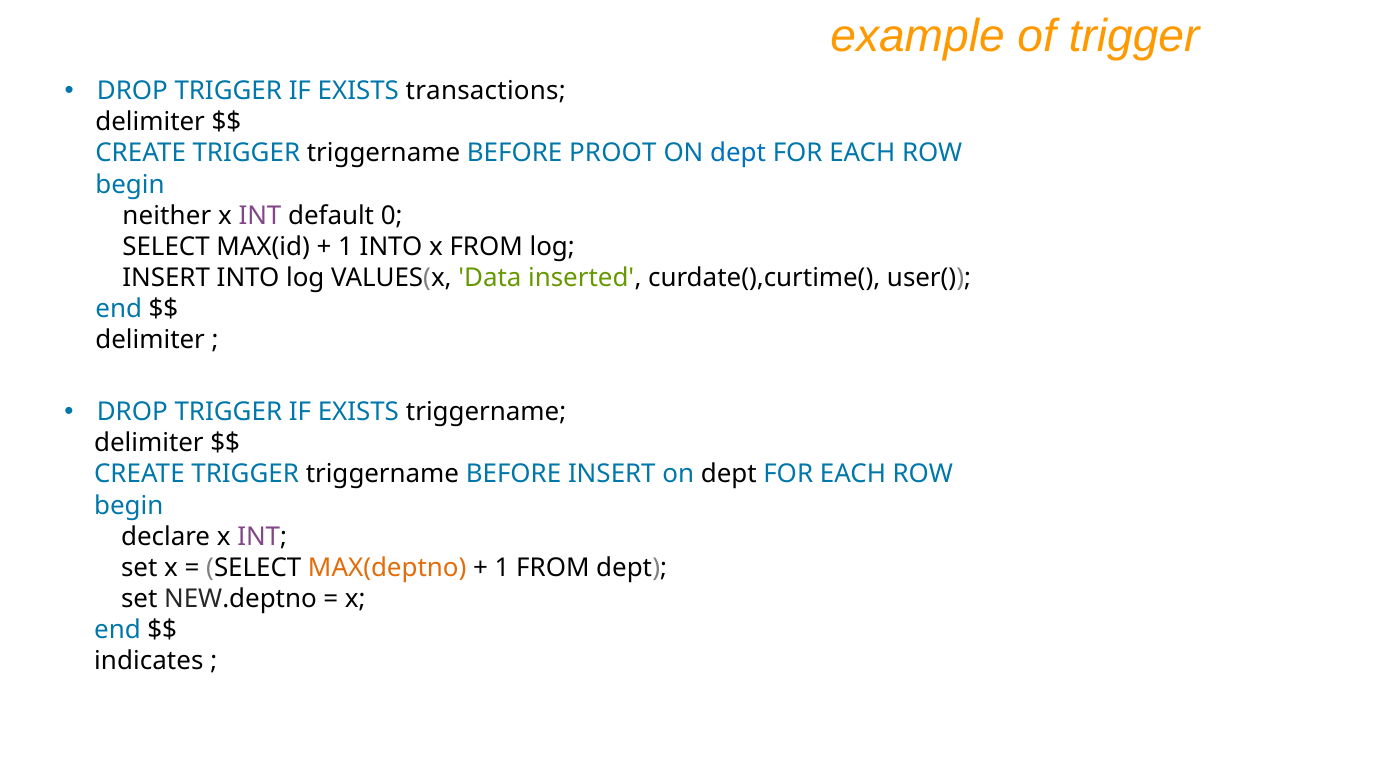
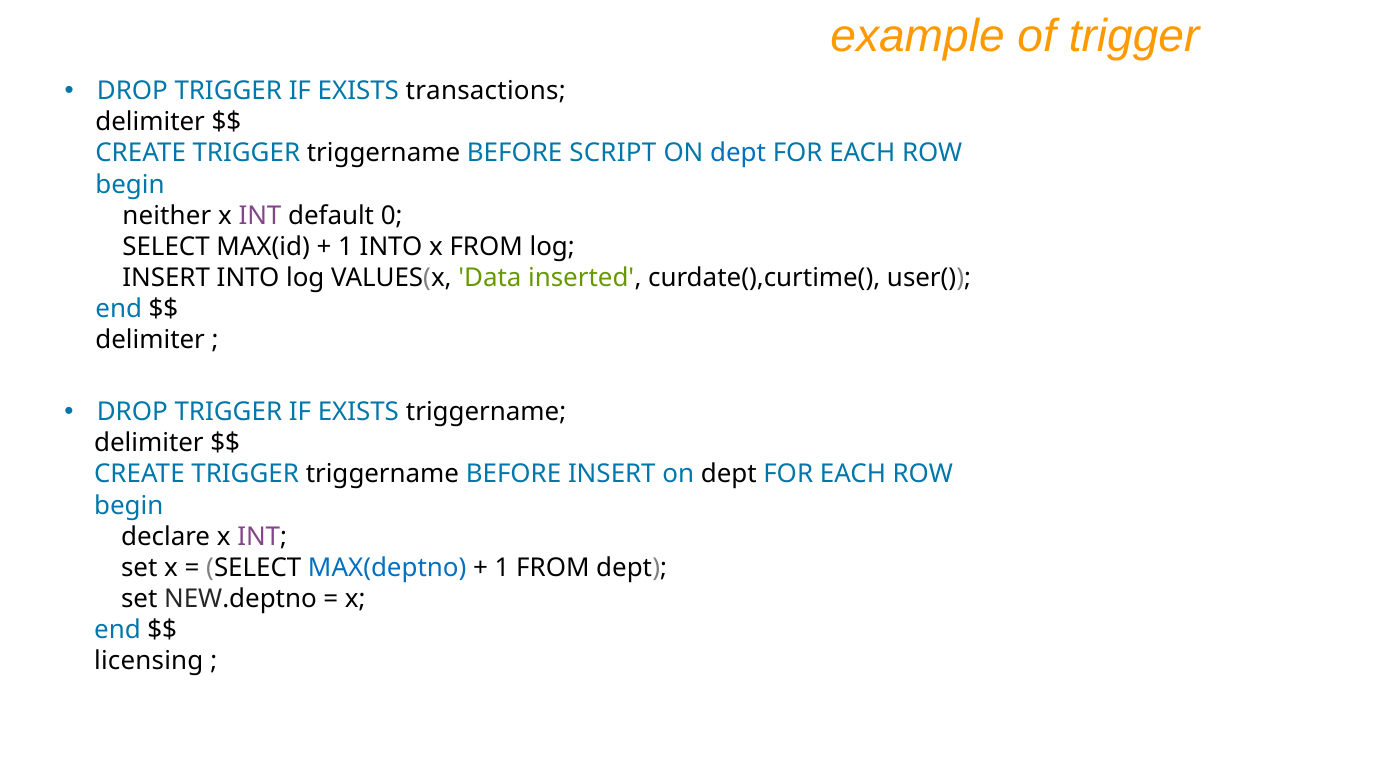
PROOT: PROOT -> SCRIPT
MAX(deptno colour: orange -> blue
indicates: indicates -> licensing
